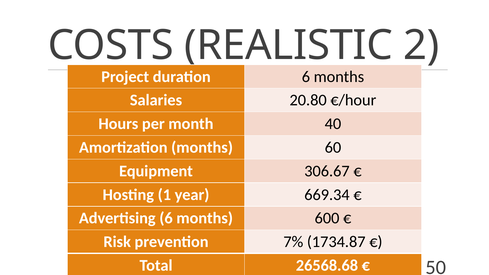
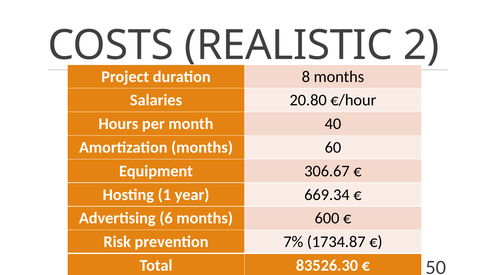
duration 6: 6 -> 8
26568.68: 26568.68 -> 83526.30
